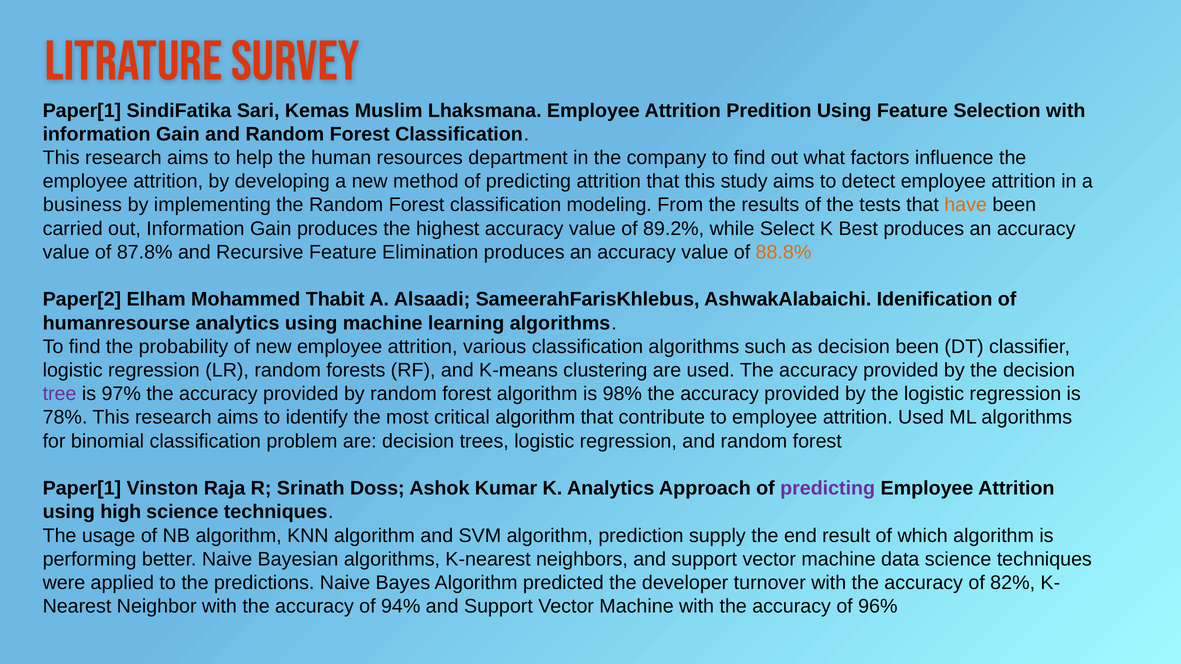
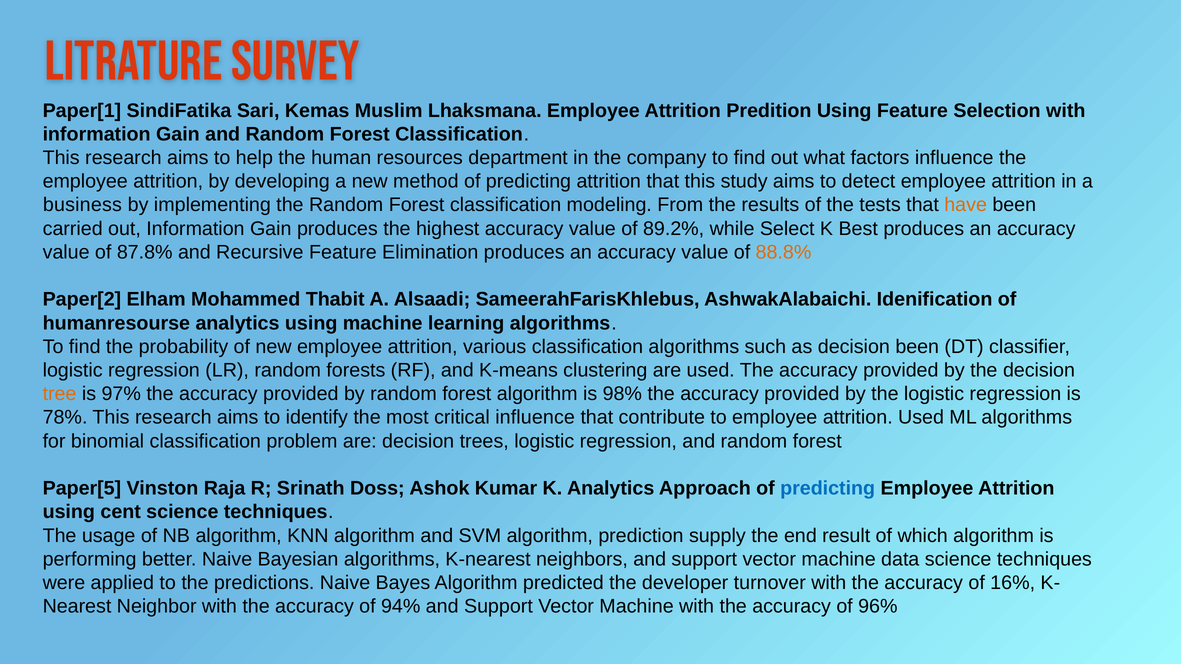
tree colour: purple -> orange
critical algorithm: algorithm -> influence
Paper[1 at (82, 489): Paper[1 -> Paper[5
predicting at (828, 489) colour: purple -> blue
high: high -> cent
82%: 82% -> 16%
